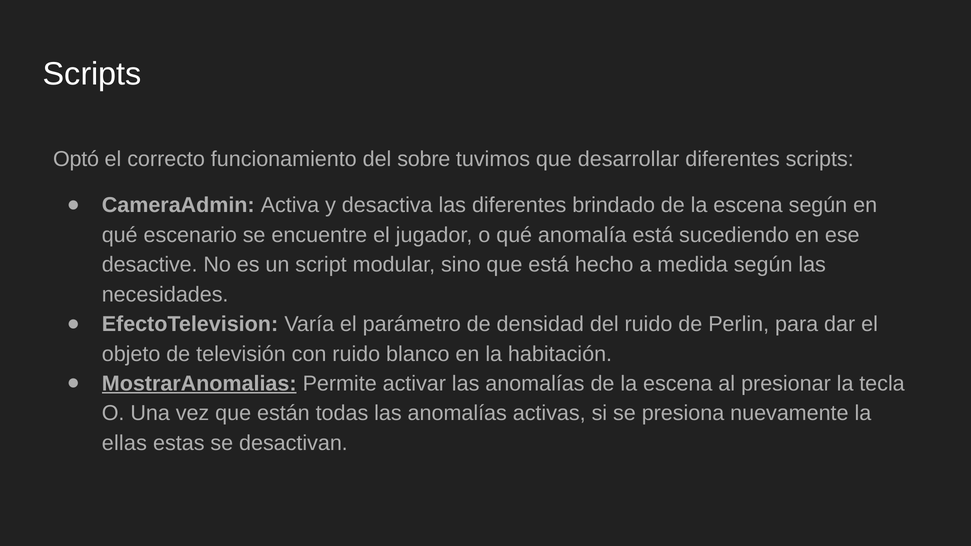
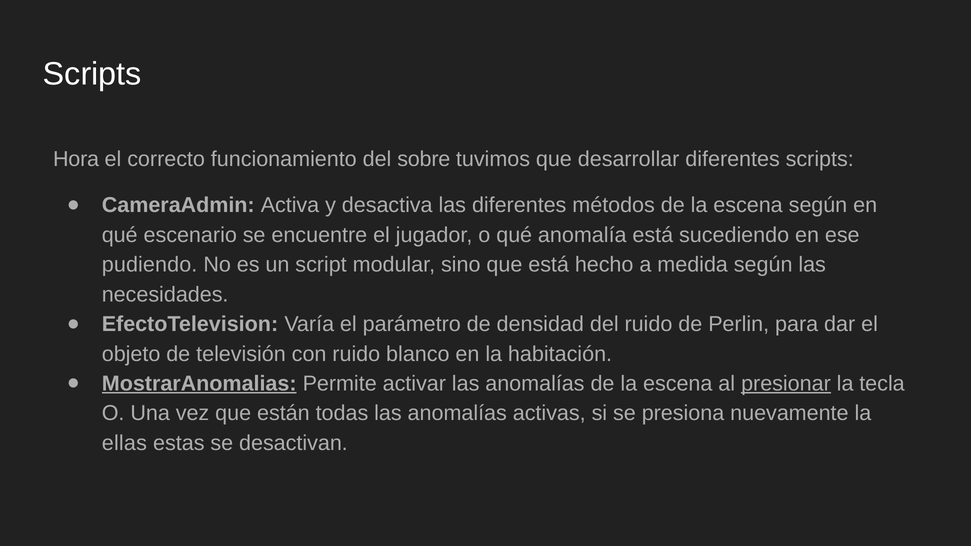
Optó: Optó -> Hora
brindado: brindado -> métodos
desactive: desactive -> pudiendo
presionar underline: none -> present
